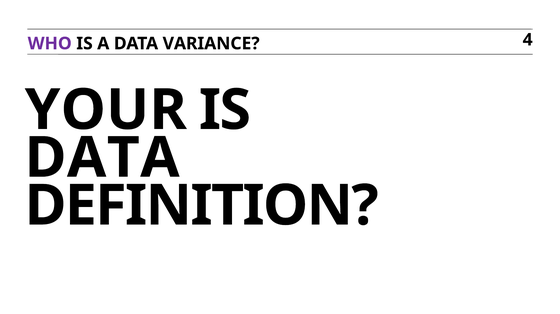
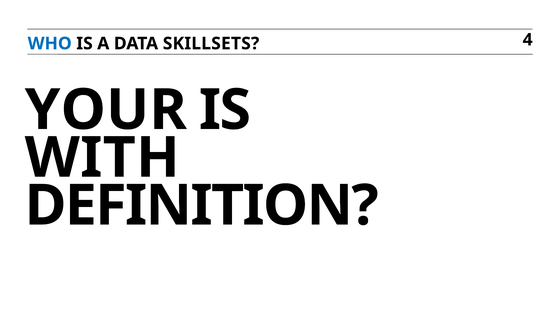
WHO colour: purple -> blue
VARIANCE: VARIANCE -> SKILLSETS
DATA at (102, 158): DATA -> WITH
